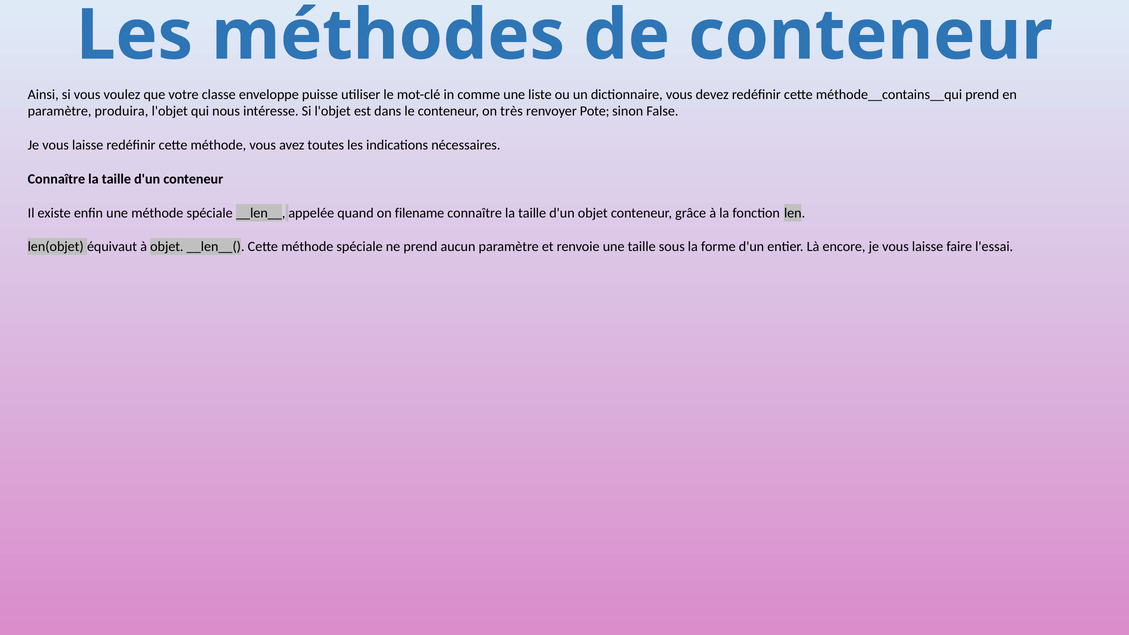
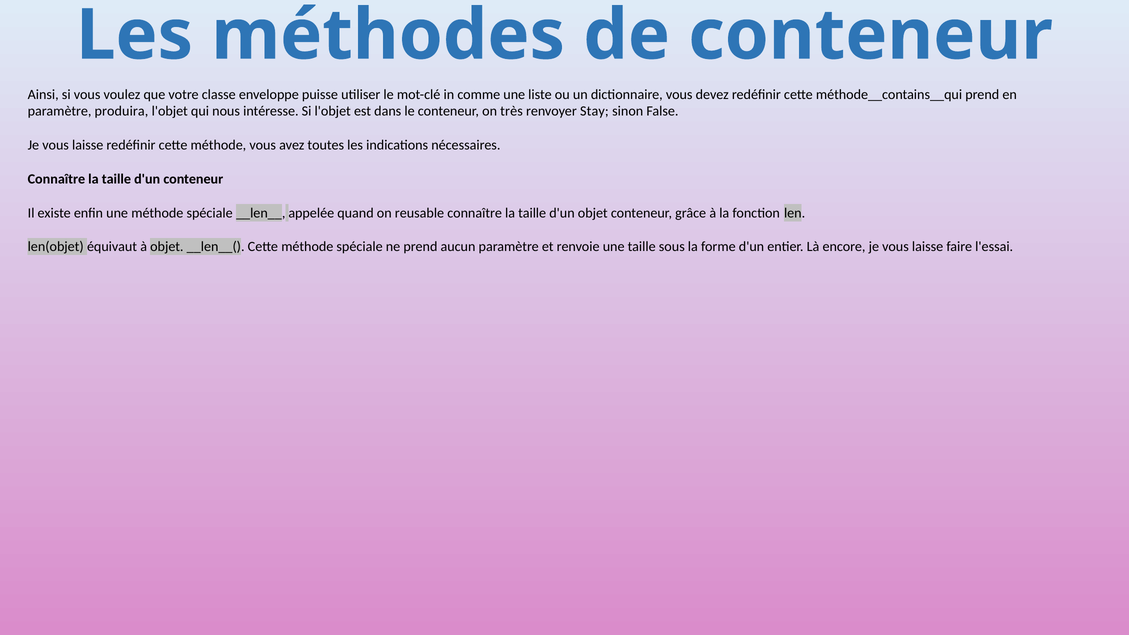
Pote: Pote -> Stay
filename: filename -> reusable
